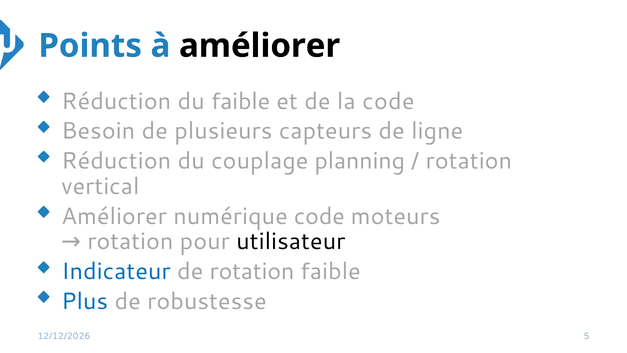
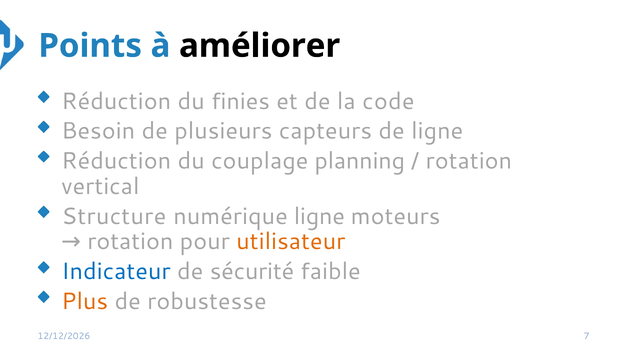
du faible: faible -> finies
Améliorer at (114, 216): Améliorer -> Structure
numérique code: code -> ligne
utilisateur colour: black -> orange
de rotation: rotation -> sécurité
Plus colour: blue -> orange
5: 5 -> 7
